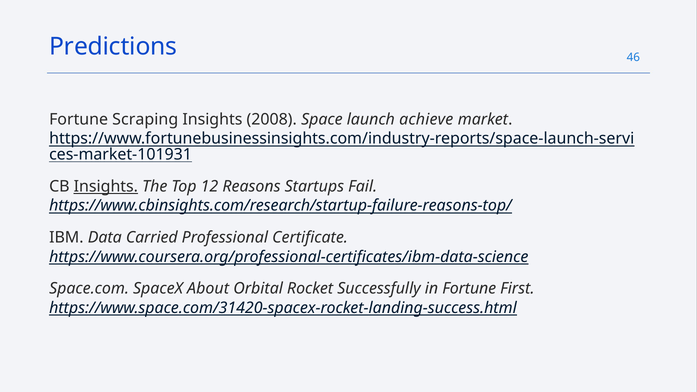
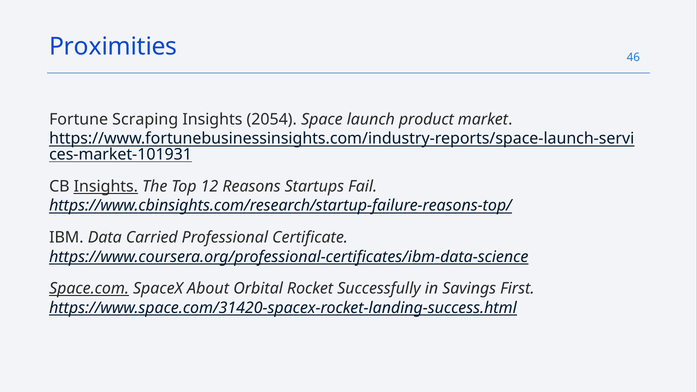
Predictions: Predictions -> Proximities
2008: 2008 -> 2054
achieve: achieve -> product
Space.com underline: none -> present
in Fortune: Fortune -> Savings
